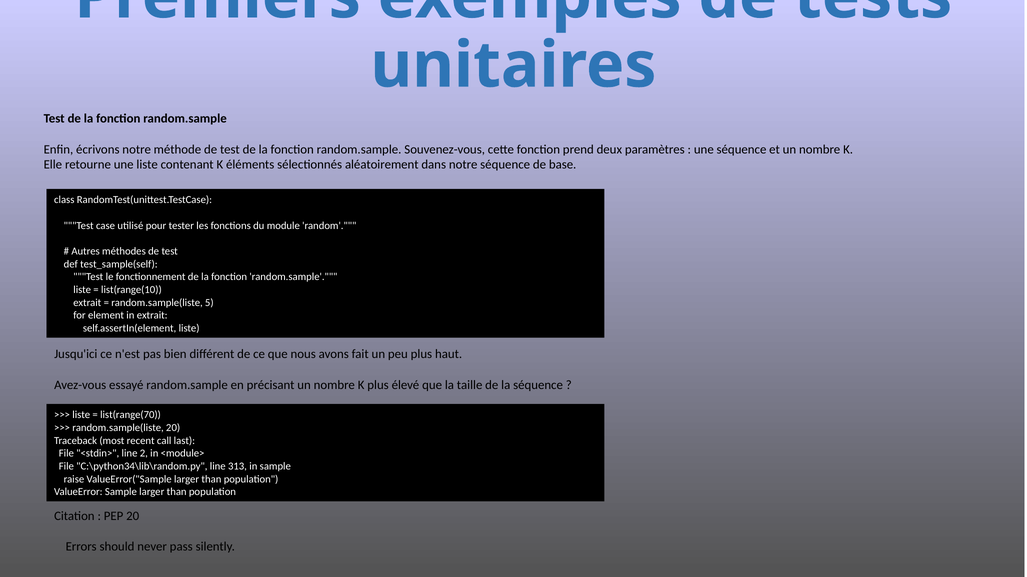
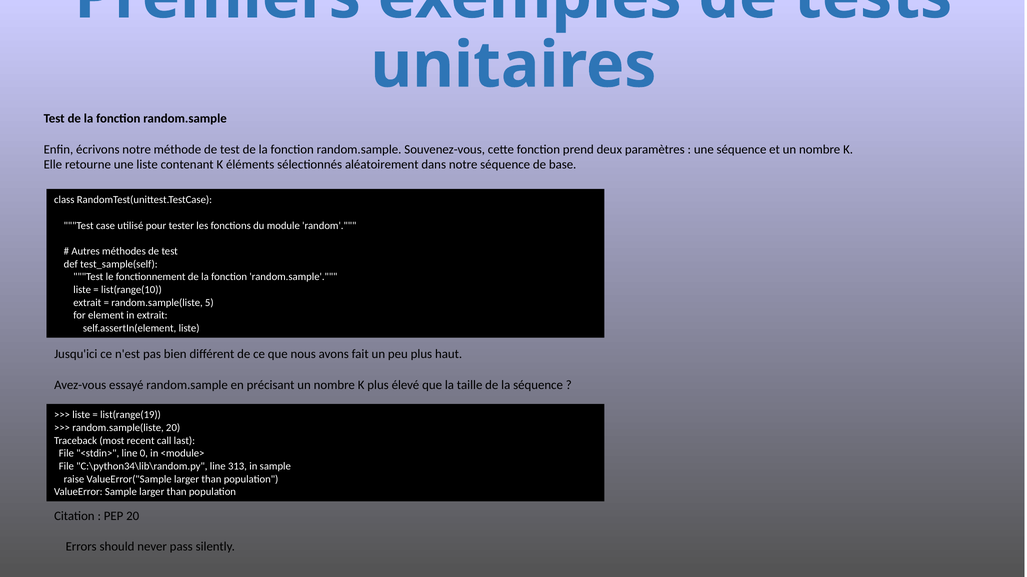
list(range(70: list(range(70 -> list(range(19
2: 2 -> 0
